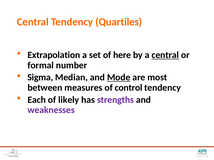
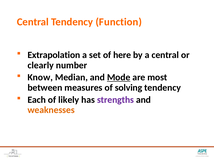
Quartiles: Quartiles -> Function
central at (165, 55) underline: present -> none
formal: formal -> clearly
Sigma: Sigma -> Know
control: control -> solving
weaknesses colour: purple -> orange
